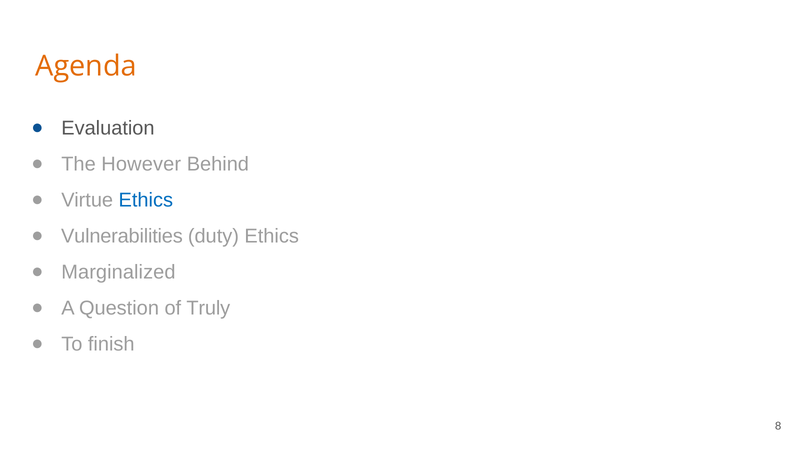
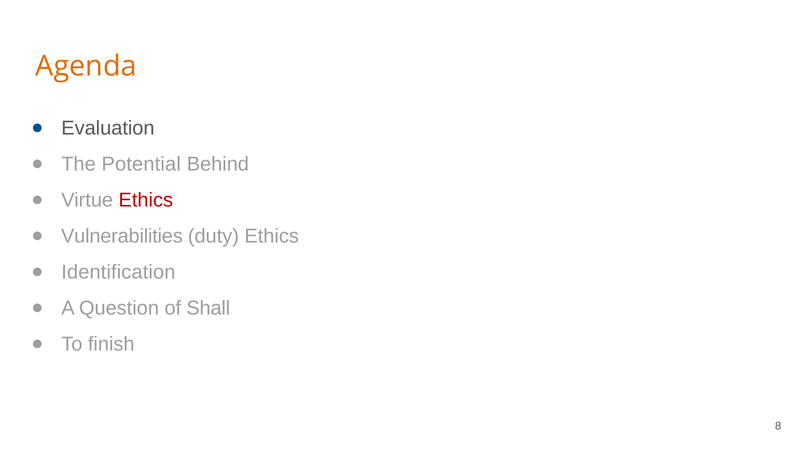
However: However -> Potential
Ethics at (146, 200) colour: blue -> red
Marginalized: Marginalized -> Identification
Truly: Truly -> Shall
